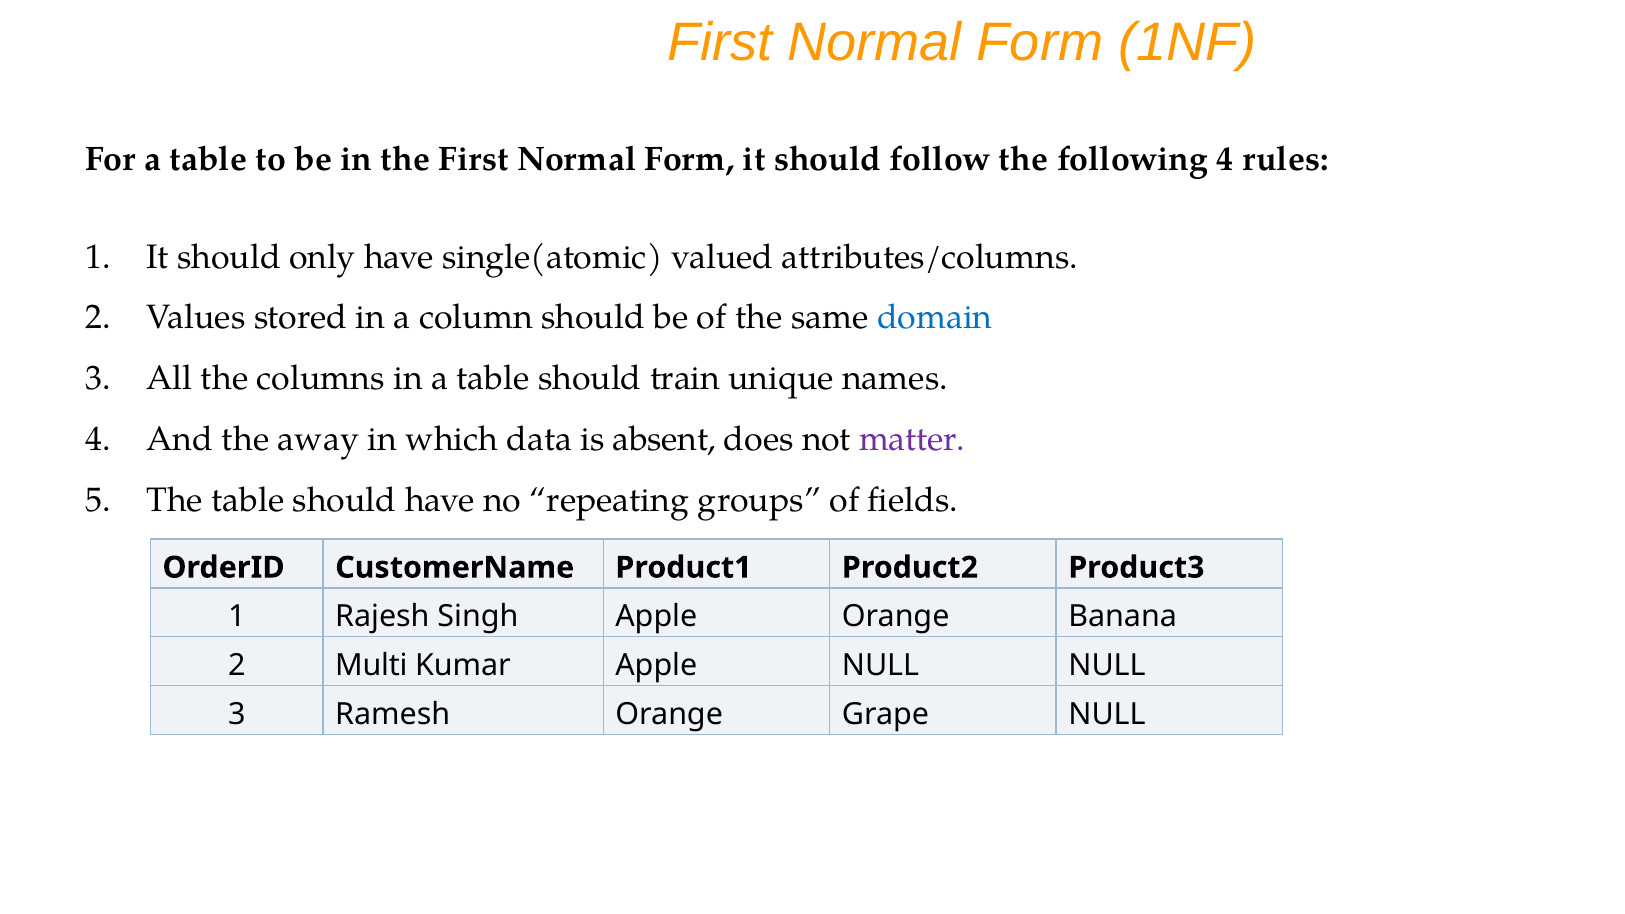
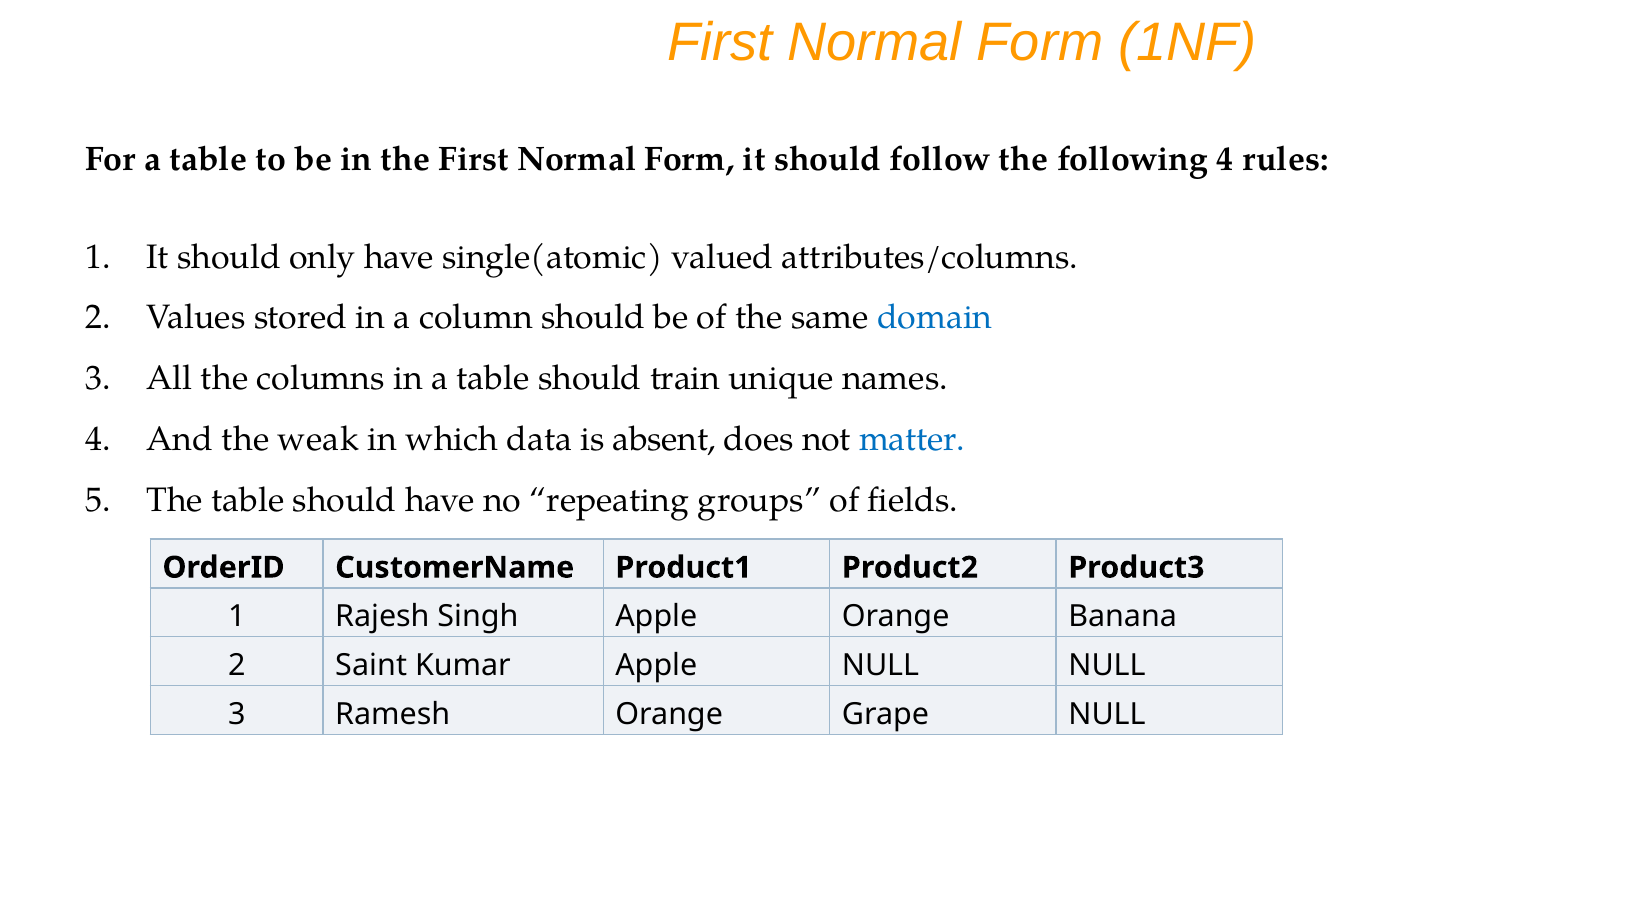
away: away -> weak
matter colour: purple -> blue
Multi: Multi -> Saint
